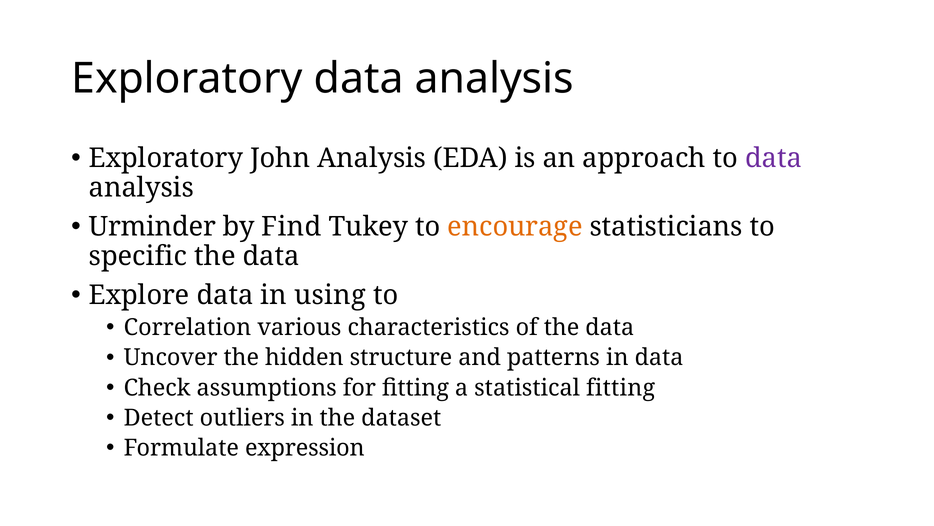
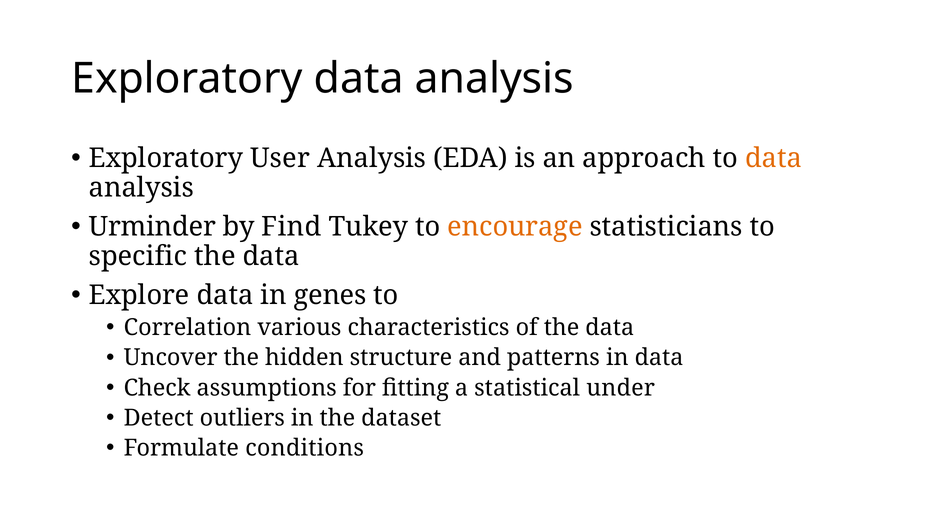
John: John -> User
data at (773, 158) colour: purple -> orange
using: using -> genes
statistical fitting: fitting -> under
expression: expression -> conditions
